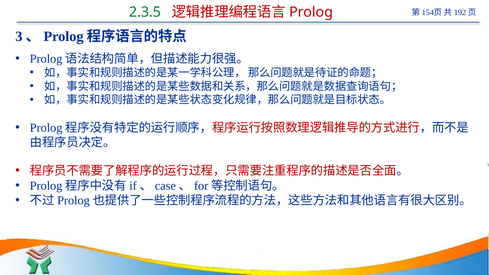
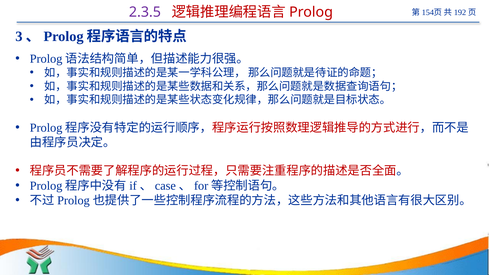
2.3.5 colour: green -> purple
